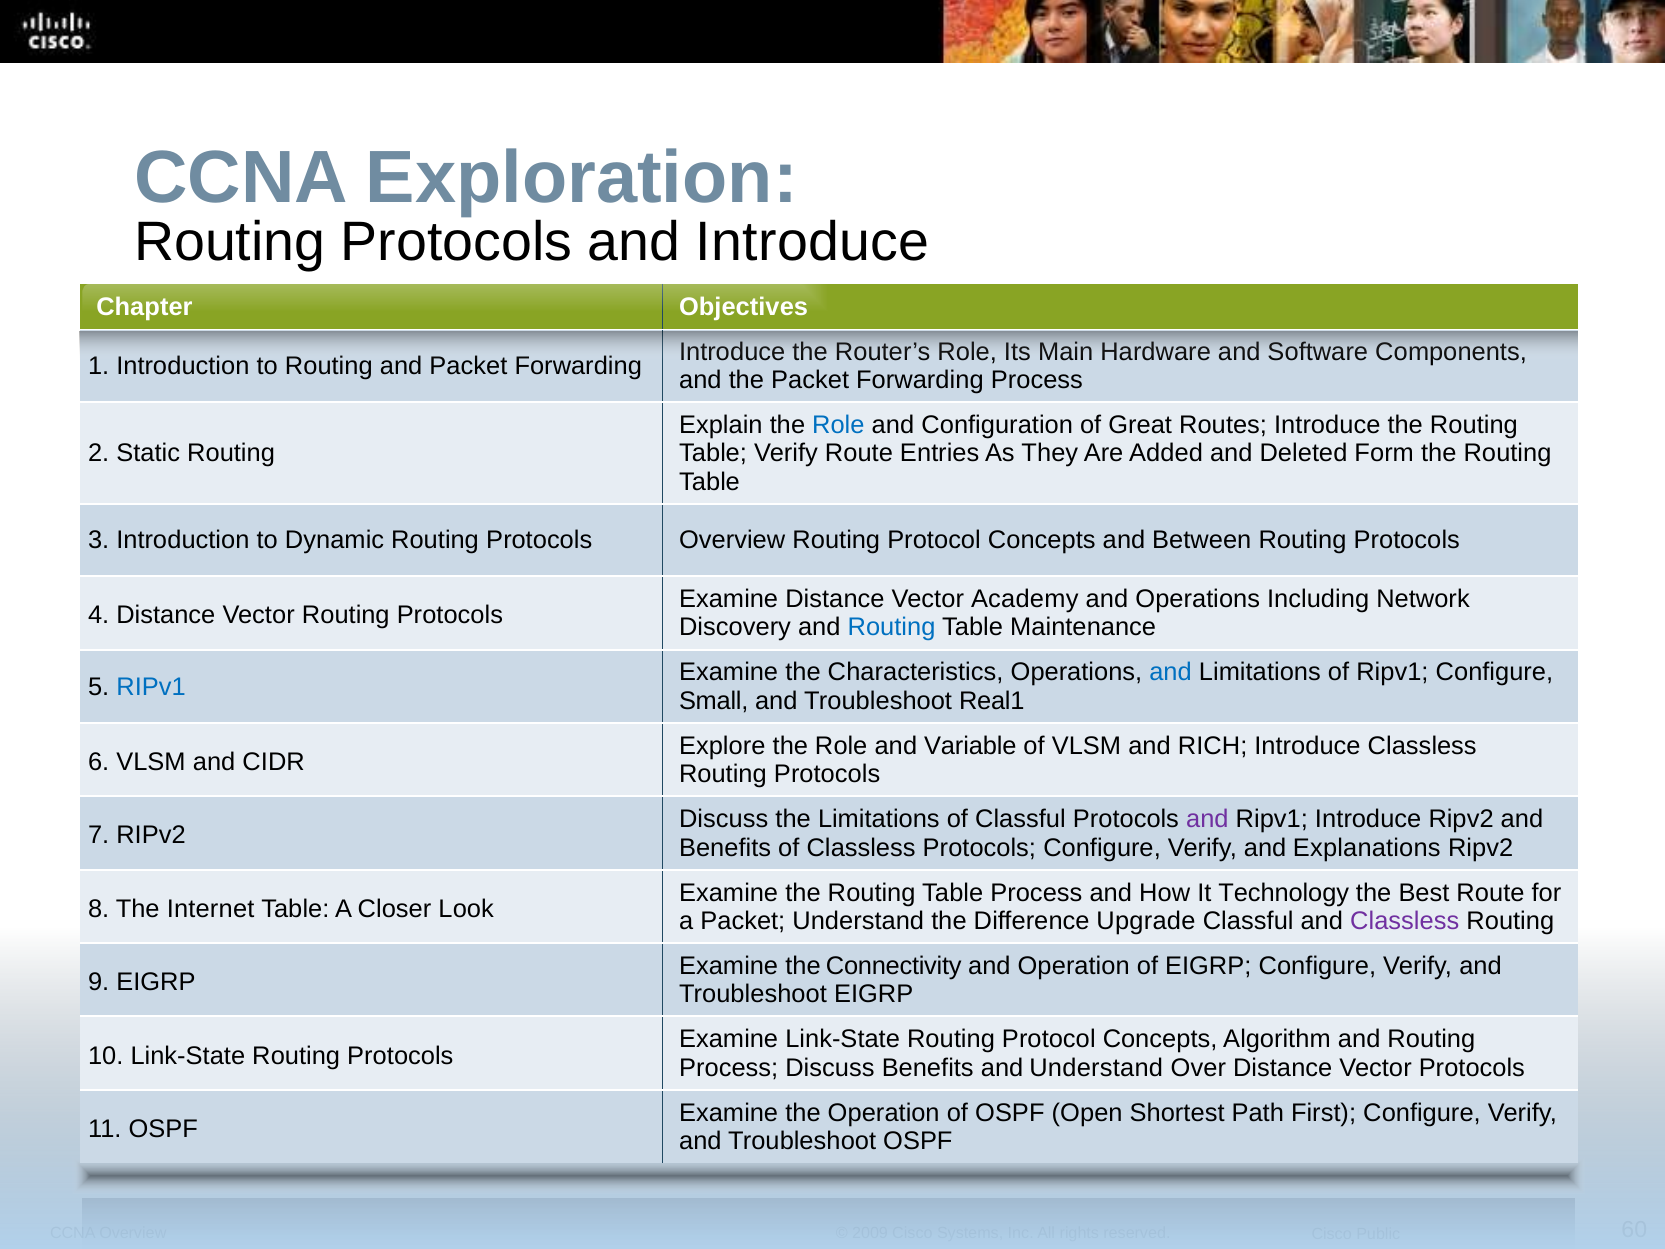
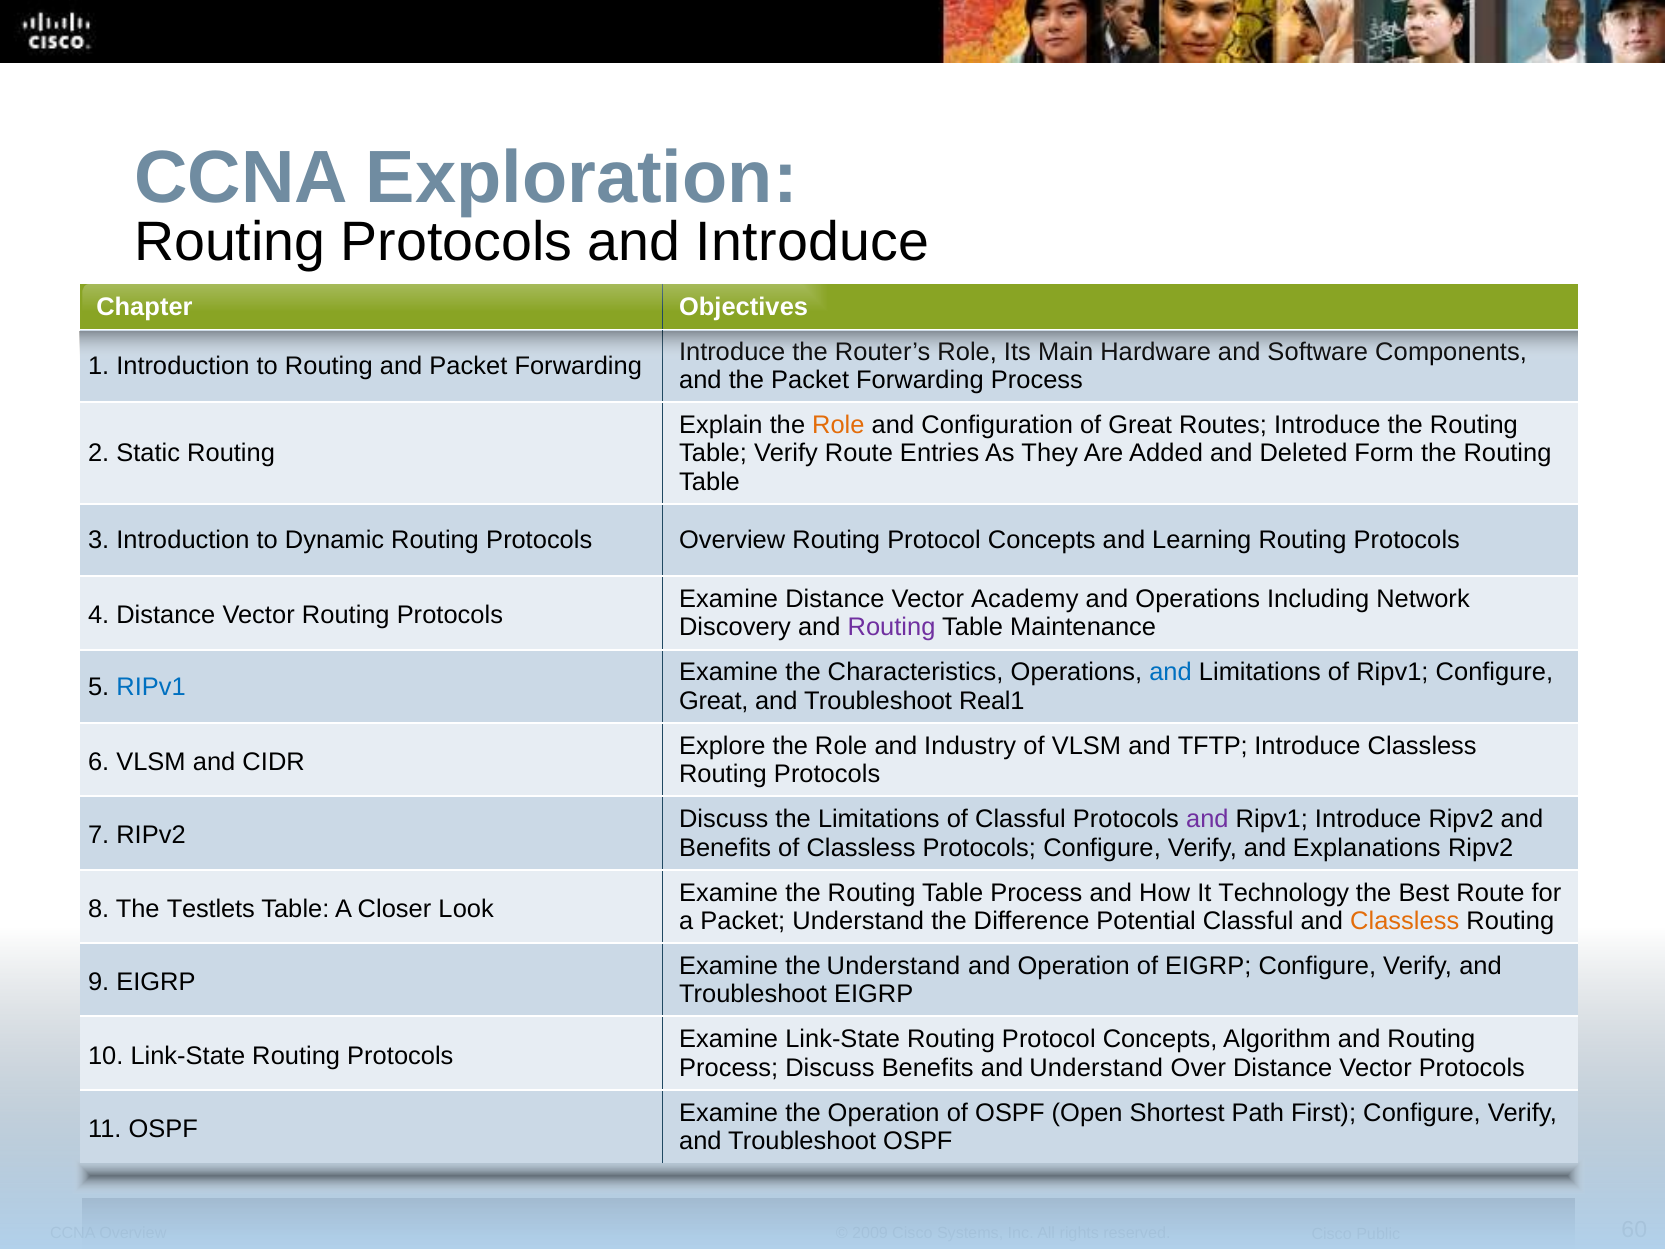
Role at (838, 425) colour: blue -> orange
Between: Between -> Learning
Routing at (892, 627) colour: blue -> purple
Small at (714, 701): Small -> Great
Variable: Variable -> Industry
RICH: RICH -> TFTP
Internet: Internet -> Testlets
Upgrade: Upgrade -> Potential
Classless at (1405, 921) colour: purple -> orange
the Connectivity: Connectivity -> Understand
